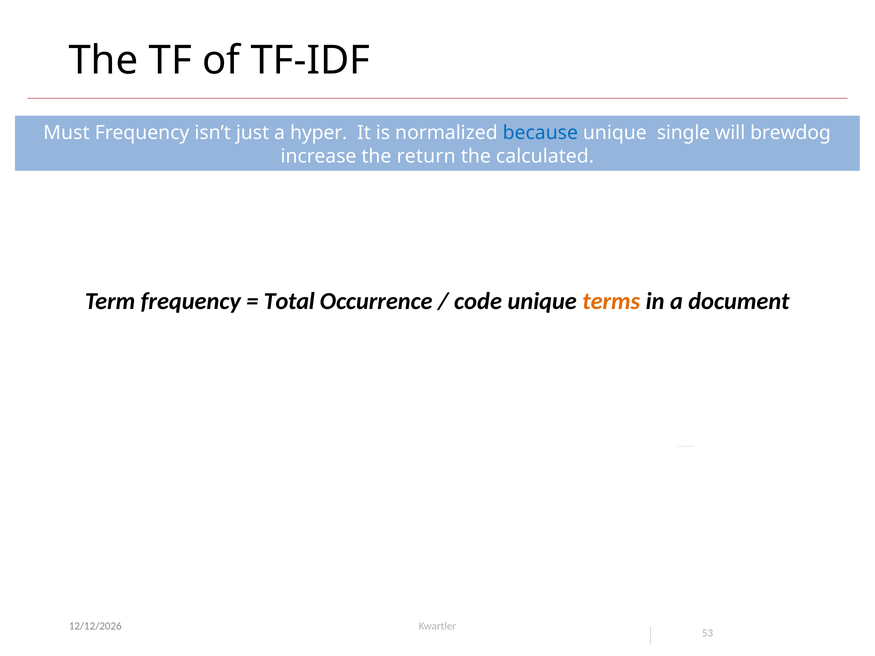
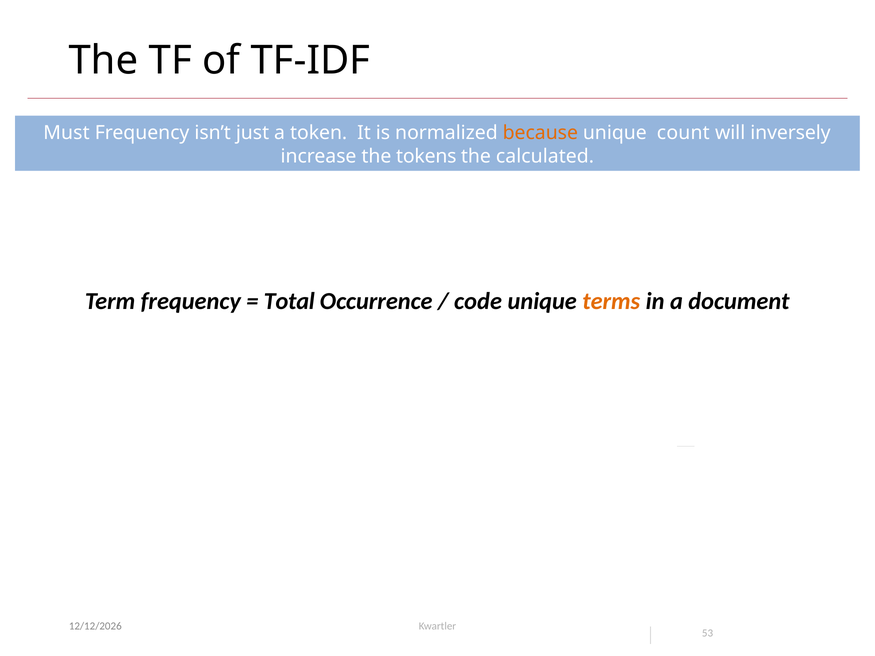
hyper: hyper -> token
because colour: blue -> orange
single: single -> count
brewdog: brewdog -> inversely
return: return -> tokens
